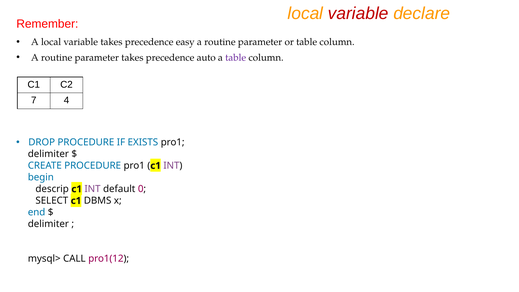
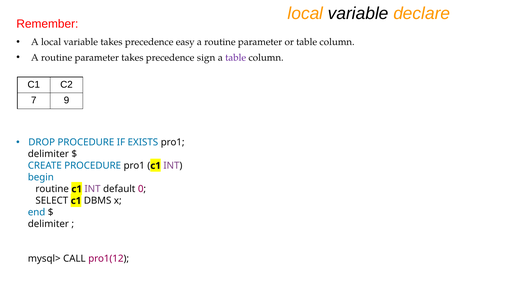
variable at (358, 14) colour: red -> black
auto: auto -> sign
4: 4 -> 9
descrip at (52, 189): descrip -> routine
